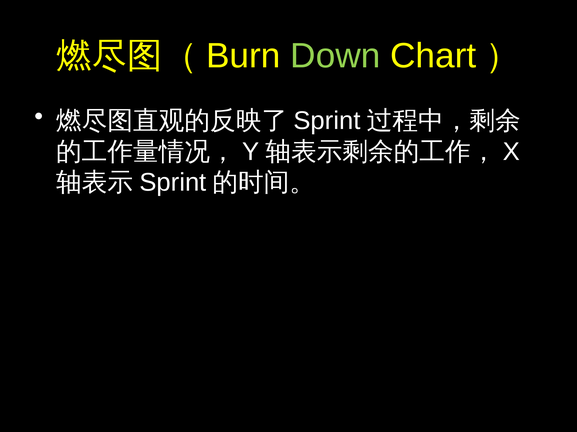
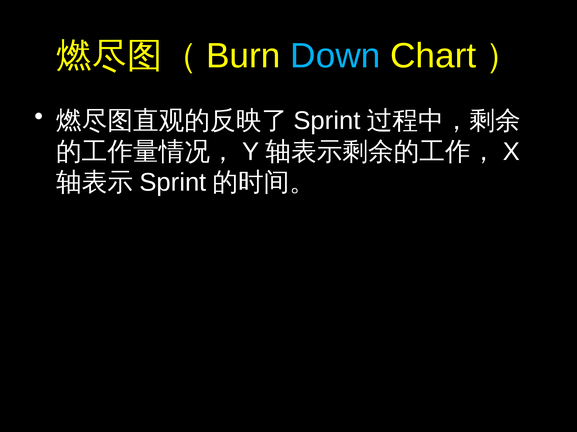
Down colour: light green -> light blue
